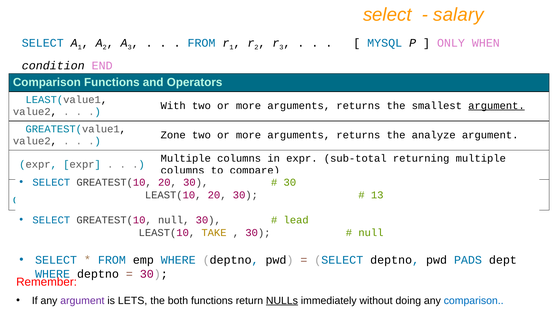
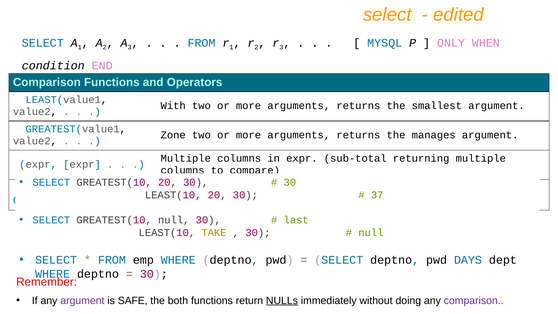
salary: salary -> edited
argument at (496, 106) underline: present -> none
analyze: analyze -> manages
13: 13 -> 37
lead: lead -> last
PADS: PADS -> DAYS
LETS: LETS -> SAFE
comparison at (474, 301) colour: blue -> purple
